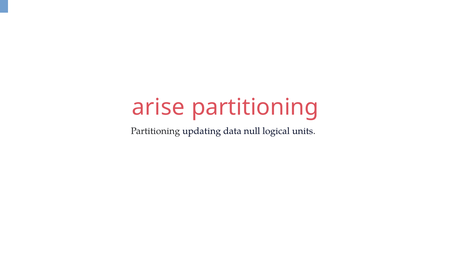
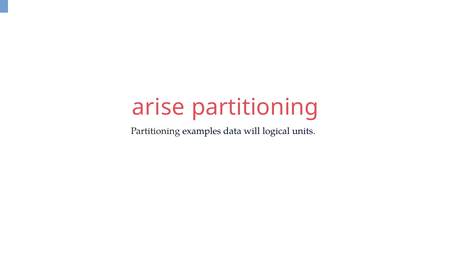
updating: updating -> examples
null: null -> will
